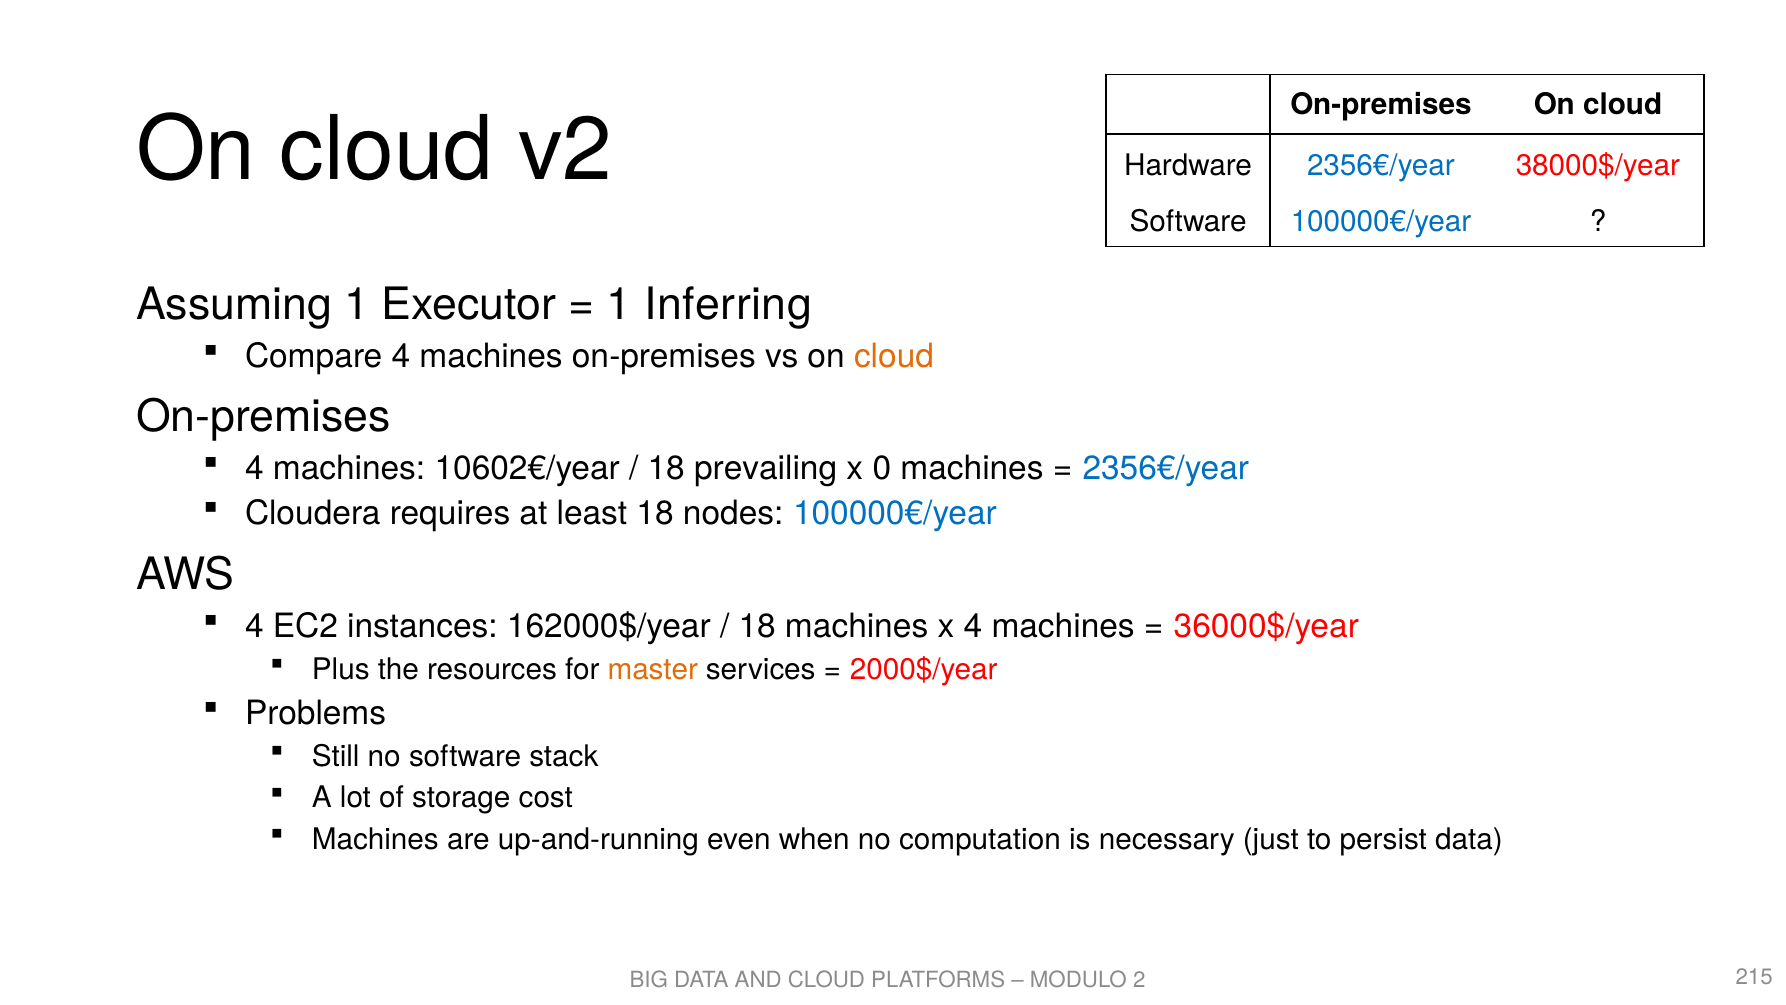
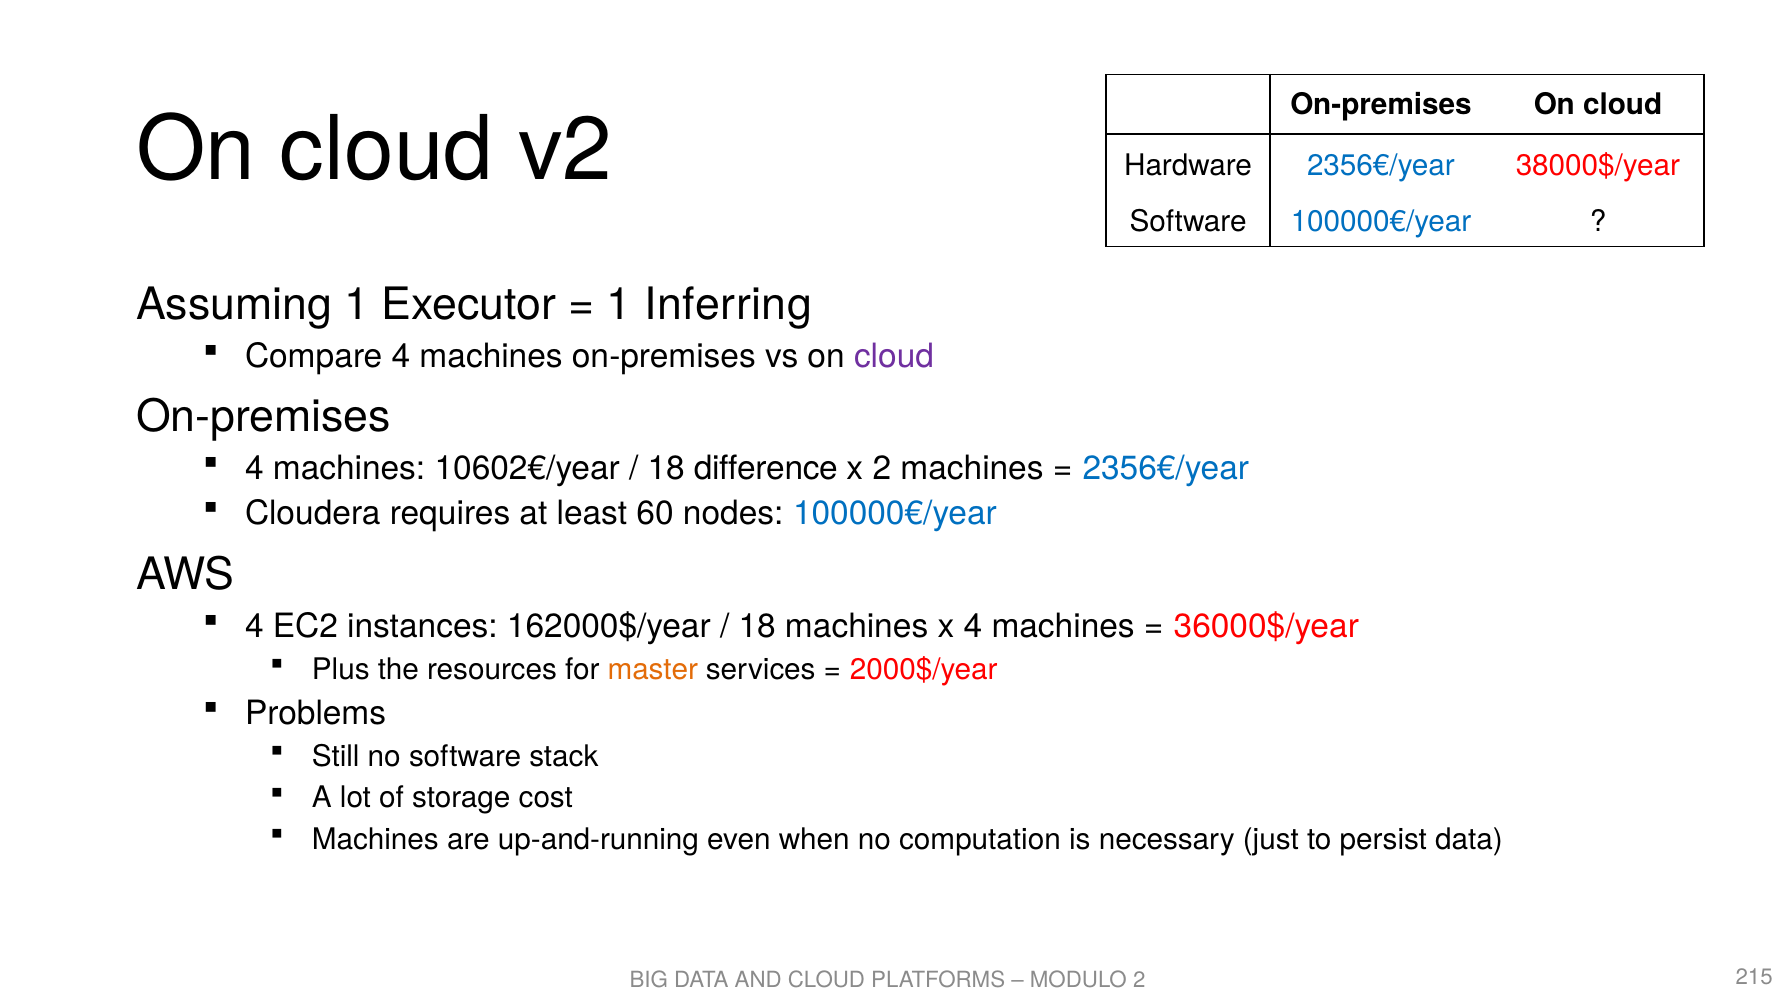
cloud at (894, 356) colour: orange -> purple
prevailing: prevailing -> difference
x 0: 0 -> 2
least 18: 18 -> 60
